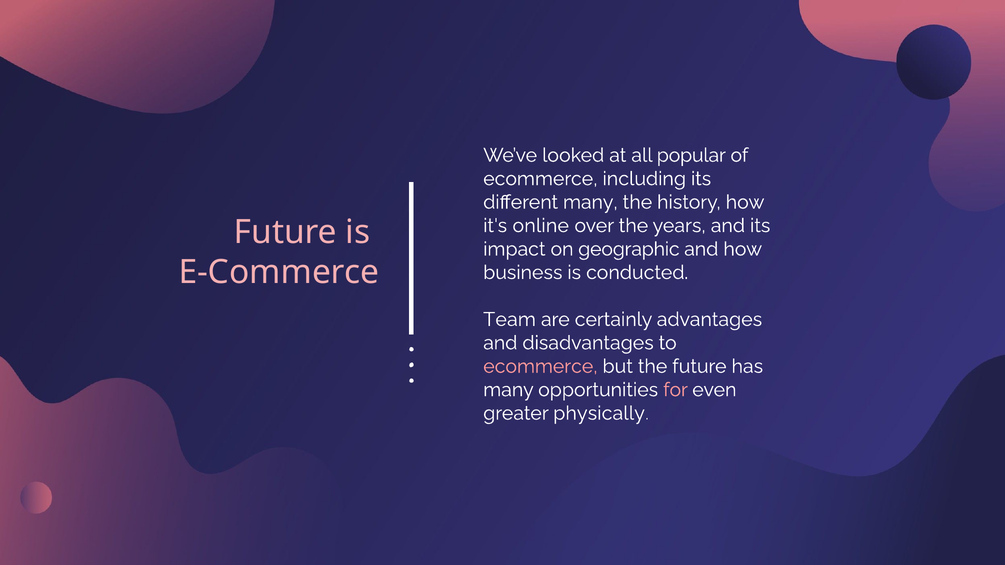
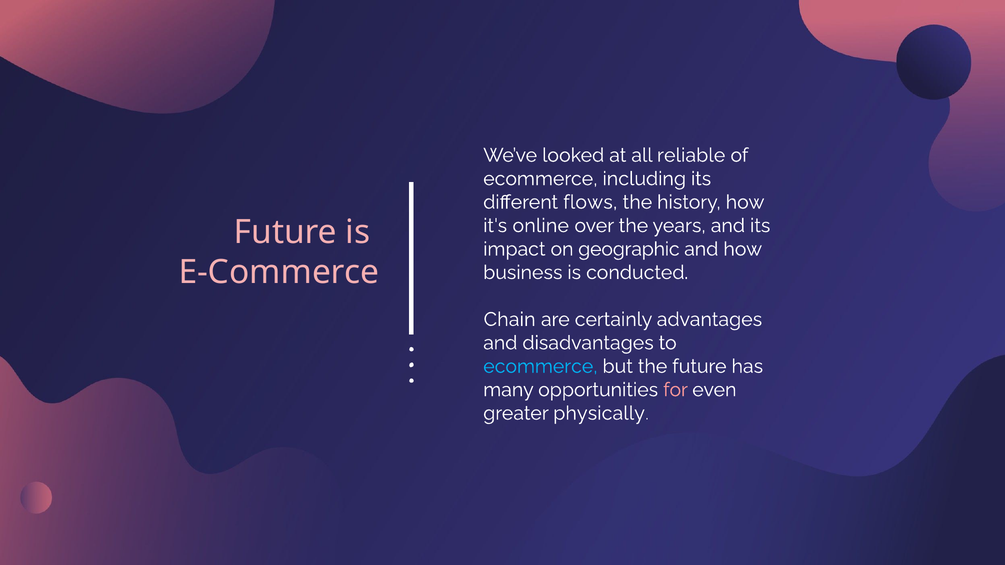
popular: popular -> reliable
different many: many -> flows
Team: Team -> Chain
ecommerce at (540, 367) colour: pink -> light blue
